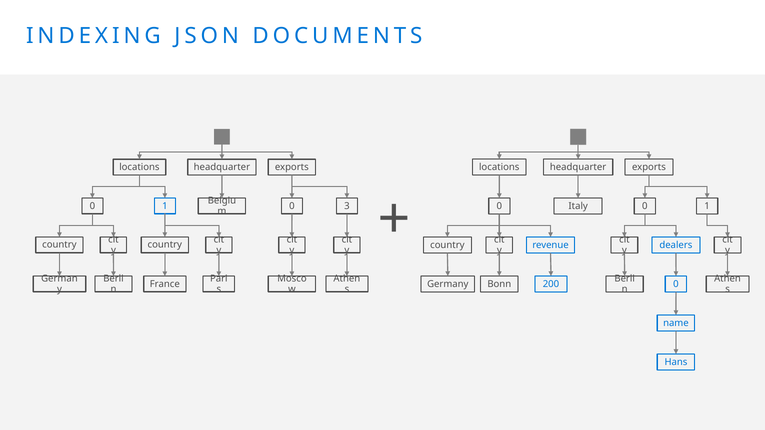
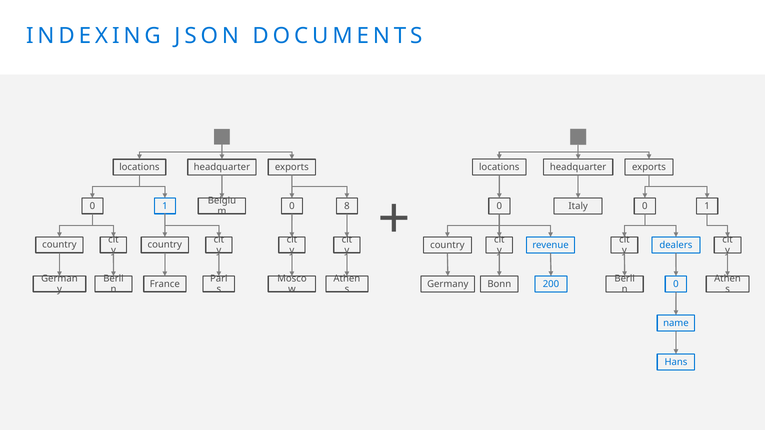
3: 3 -> 8
